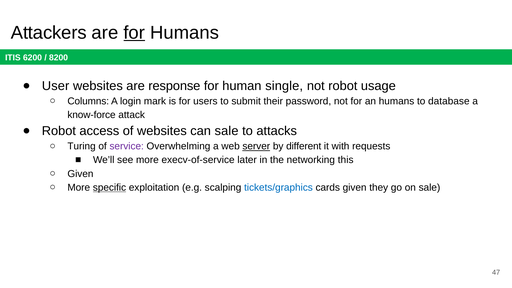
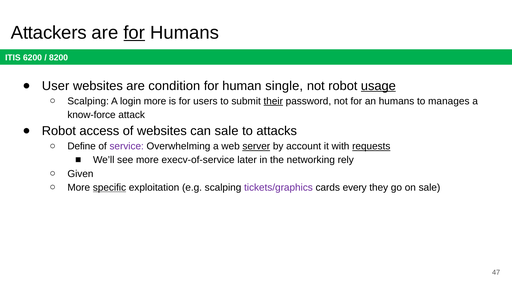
response: response -> condition
usage underline: none -> present
Columns at (88, 101): Columns -> Scalping
login mark: mark -> more
their underline: none -> present
database: database -> manages
Turing: Turing -> Define
different: different -> account
requests underline: none -> present
this: this -> rely
tickets/graphics colour: blue -> purple
cards given: given -> every
